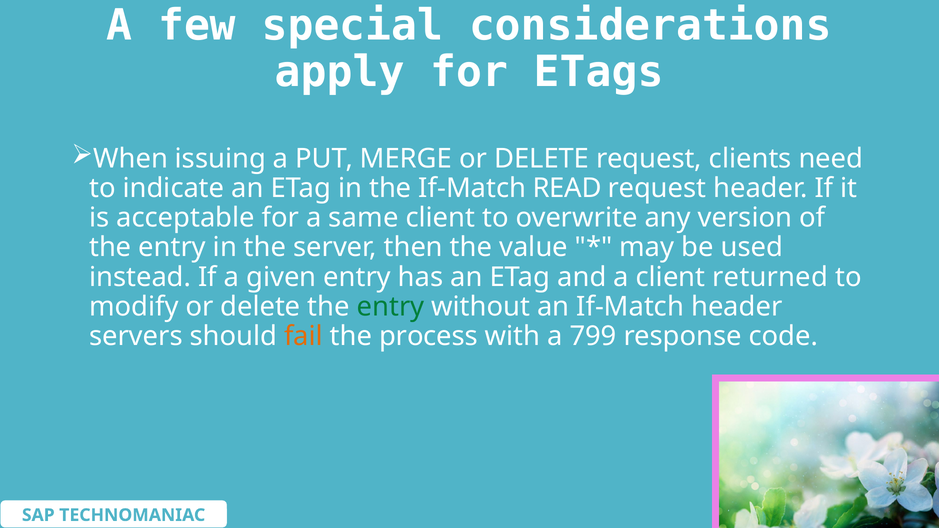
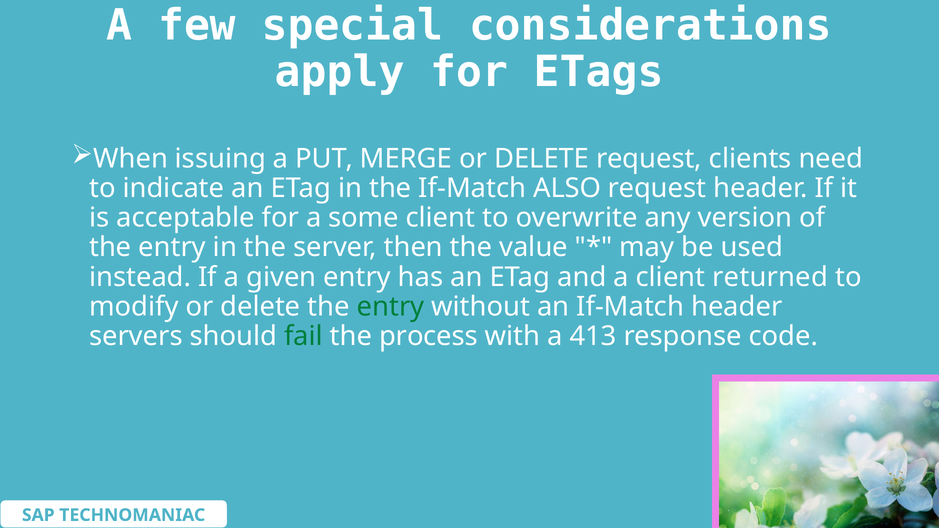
READ: READ -> ALSO
same: same -> some
fail colour: orange -> green
799: 799 -> 413
